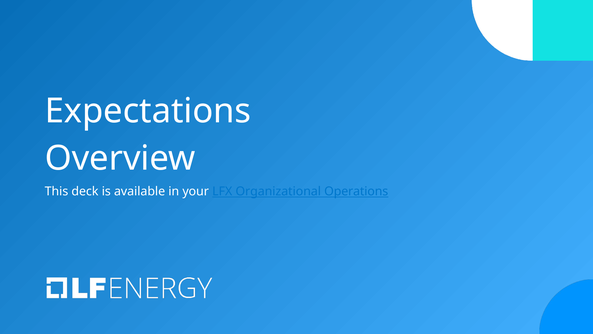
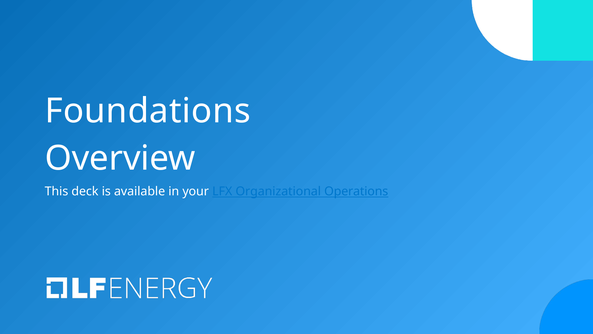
Expectations: Expectations -> Foundations
